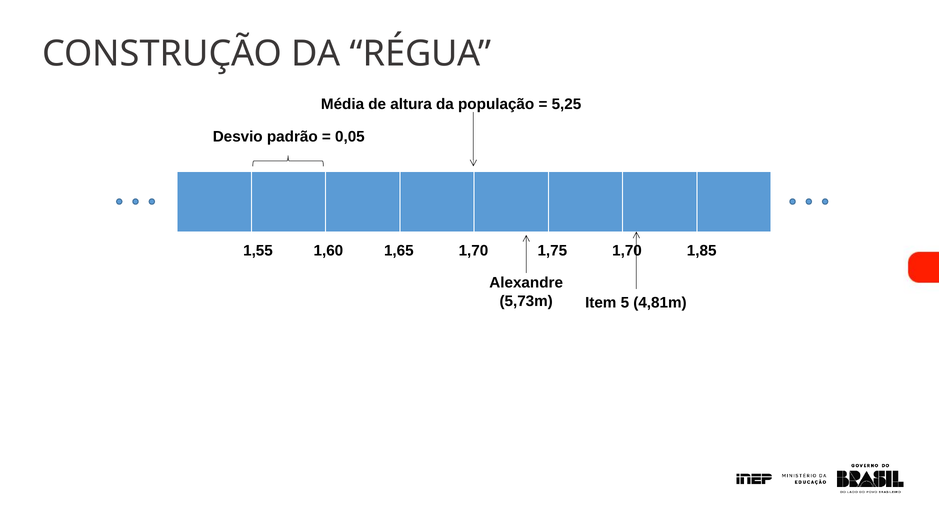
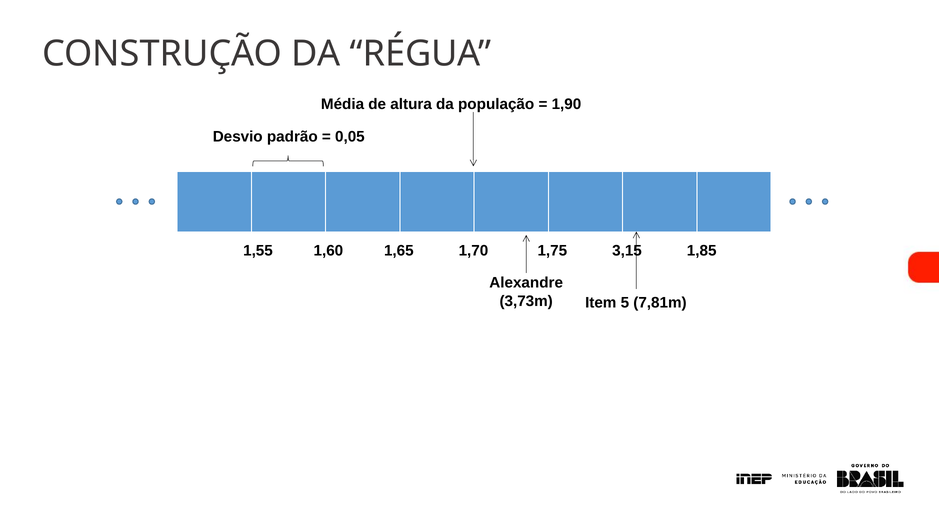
5,25: 5,25 -> 1,90
1,75 1,70: 1,70 -> 3,15
5,73m: 5,73m -> 3,73m
4,81m: 4,81m -> 7,81m
